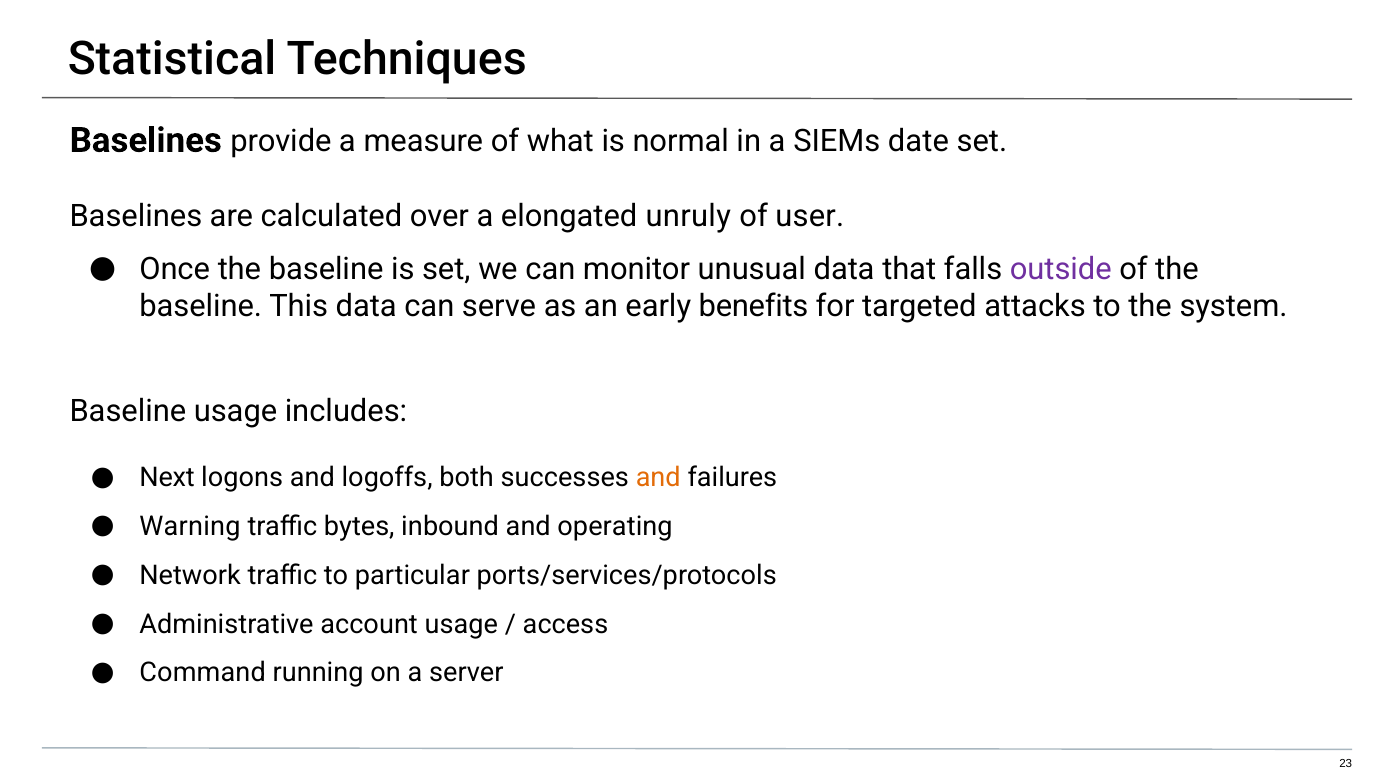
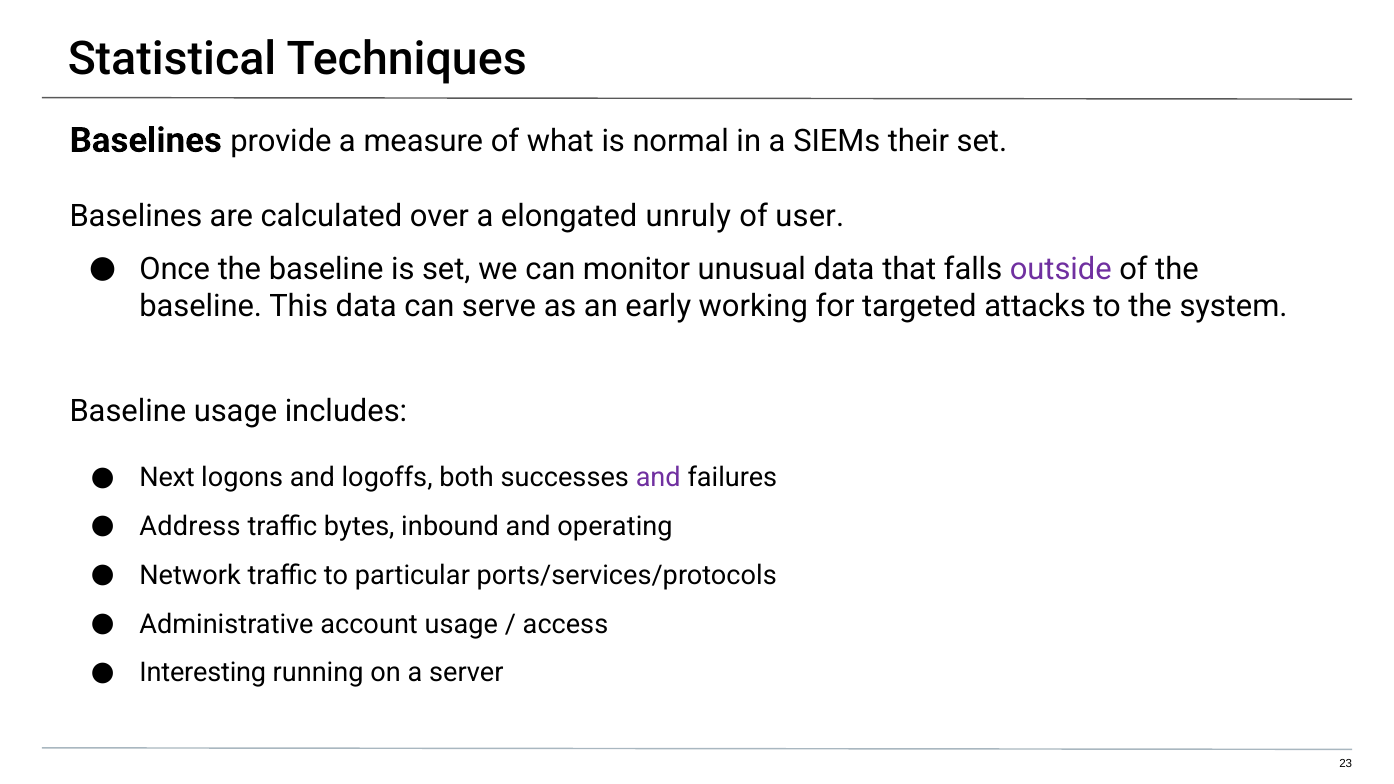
date: date -> their
benefits: benefits -> working
and at (658, 478) colour: orange -> purple
Warning: Warning -> Address
Command: Command -> Interesting
